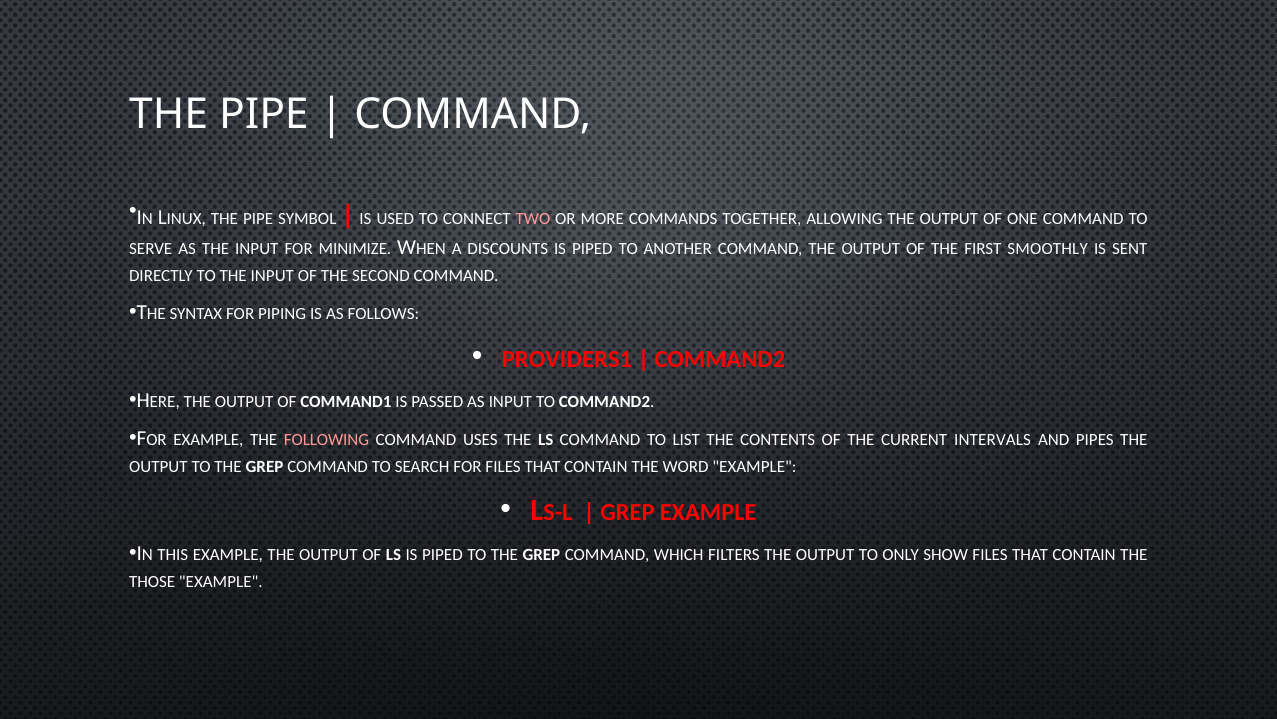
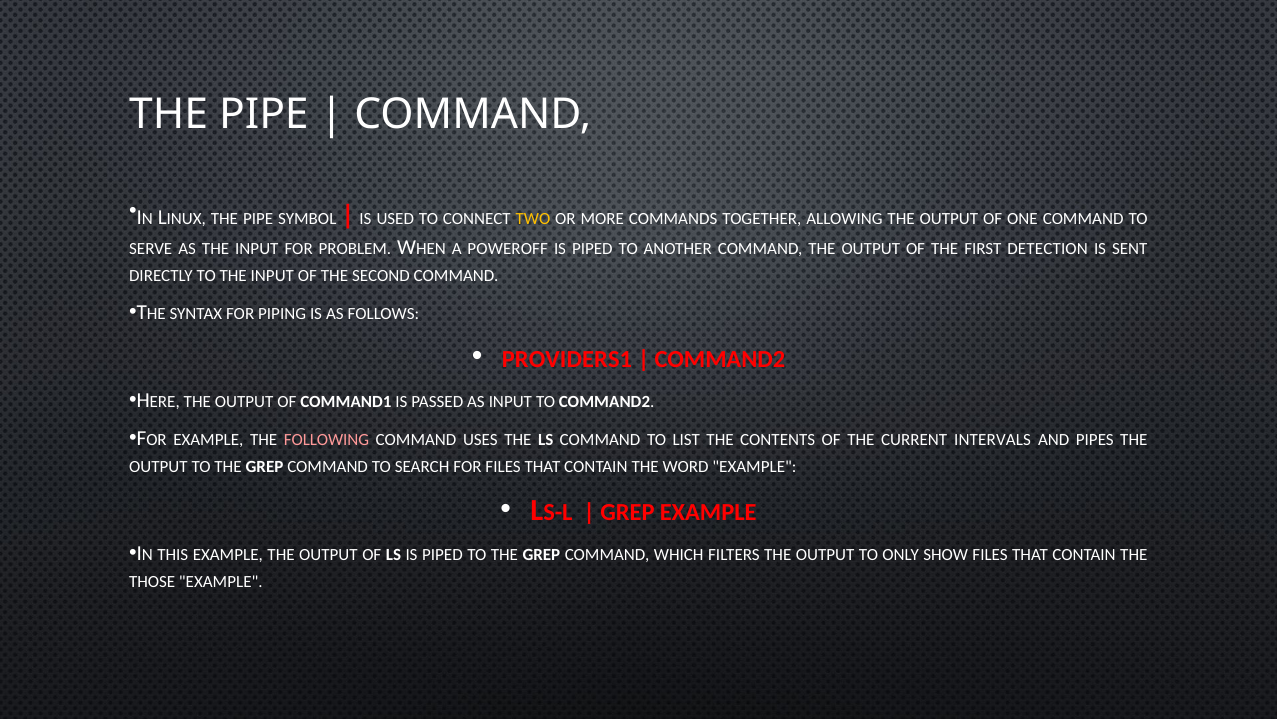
TWO colour: pink -> yellow
MINIMIZE: MINIMIZE -> PROBLEM
DISCOUNTS: DISCOUNTS -> POWEROFF
SMOOTHLY: SMOOTHLY -> DETECTION
